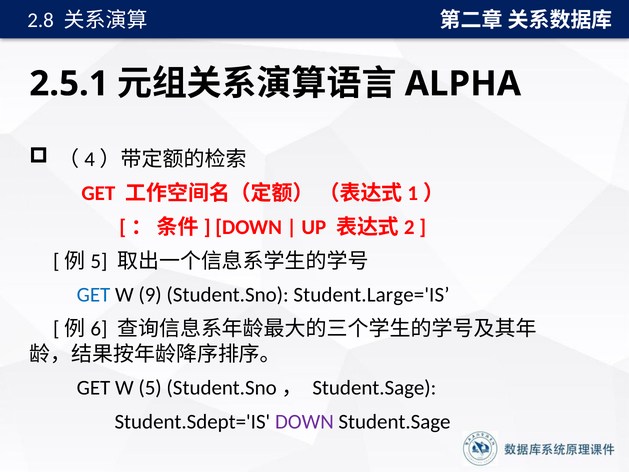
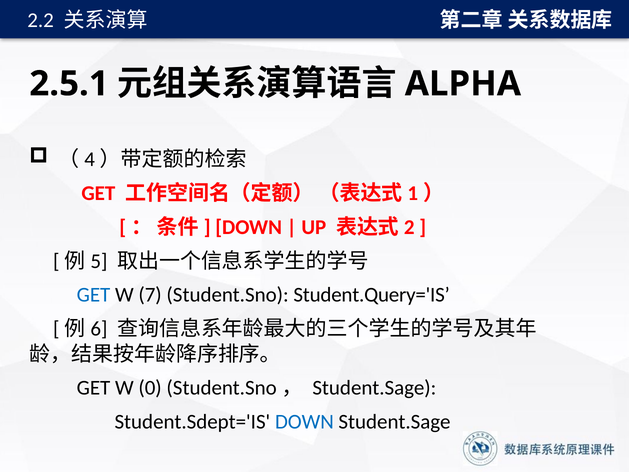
2.8: 2.8 -> 2.2
9: 9 -> 7
Student.Large='IS: Student.Large='IS -> Student.Query='IS
5: 5 -> 0
DOWN at (304, 422) colour: purple -> blue
